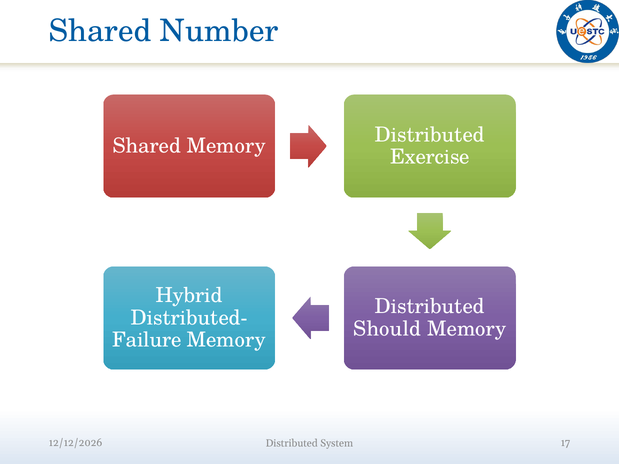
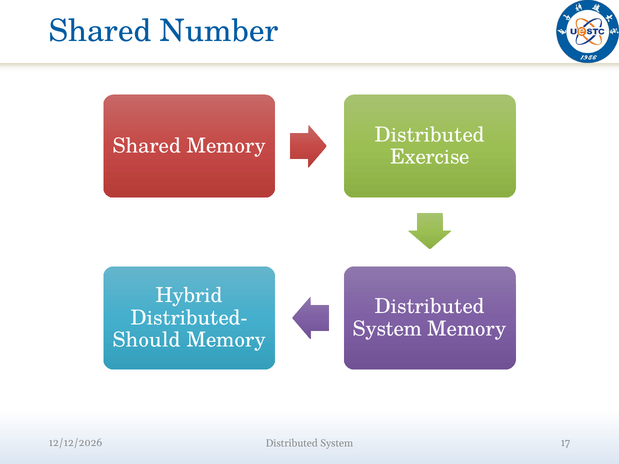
Should at (387, 329): Should -> System
Failure: Failure -> Should
